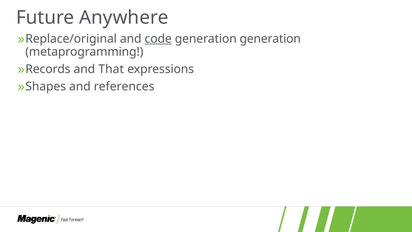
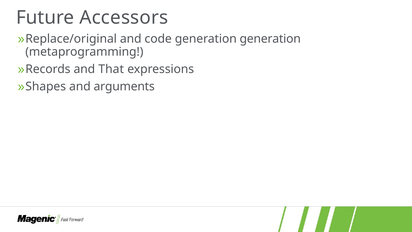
Anywhere: Anywhere -> Accessors
code underline: present -> none
references: references -> arguments
